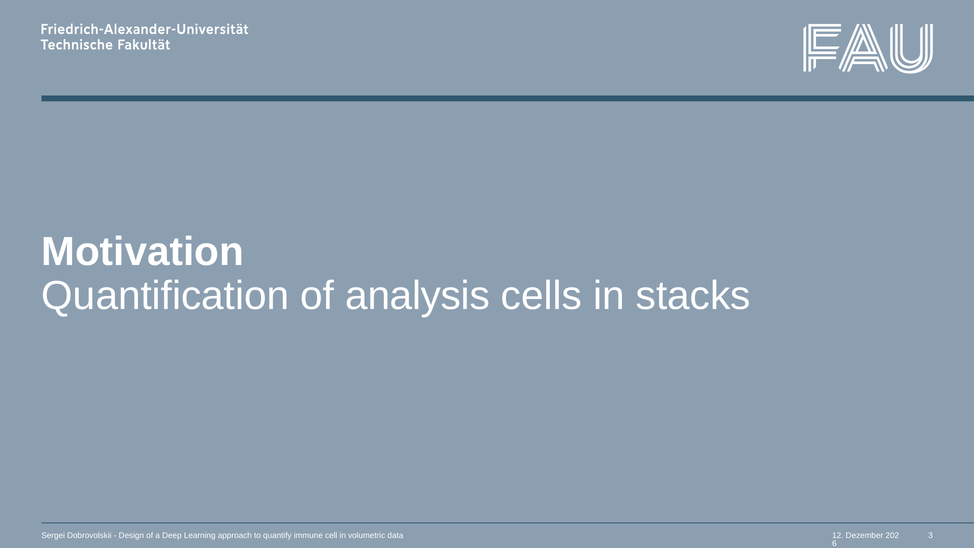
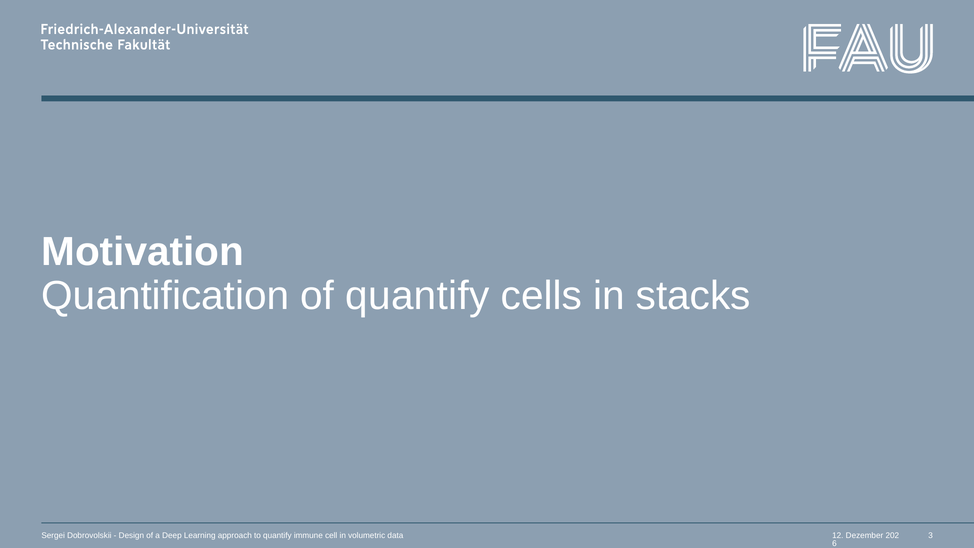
of analysis: analysis -> quantify
